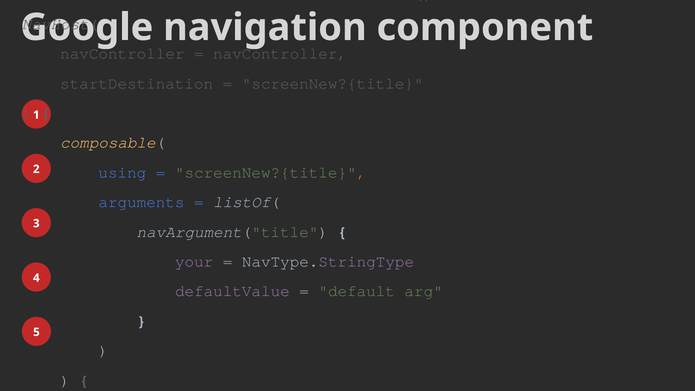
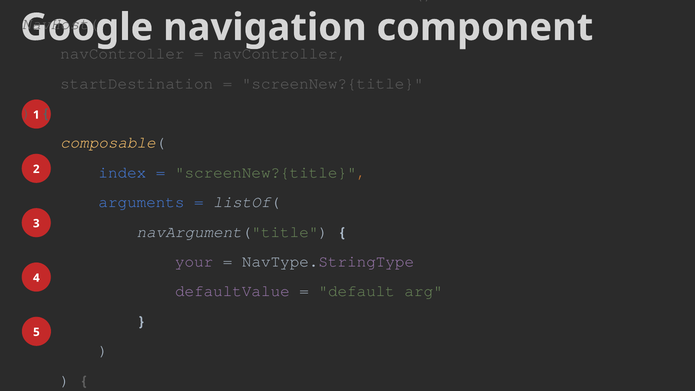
using: using -> index
